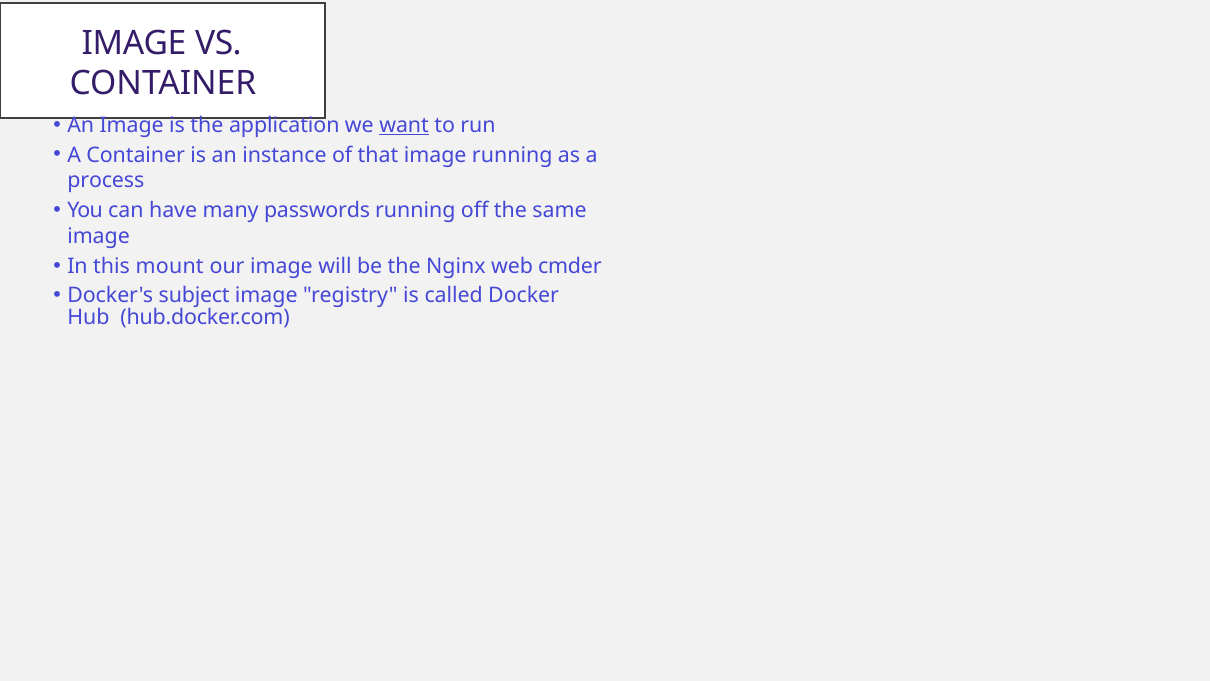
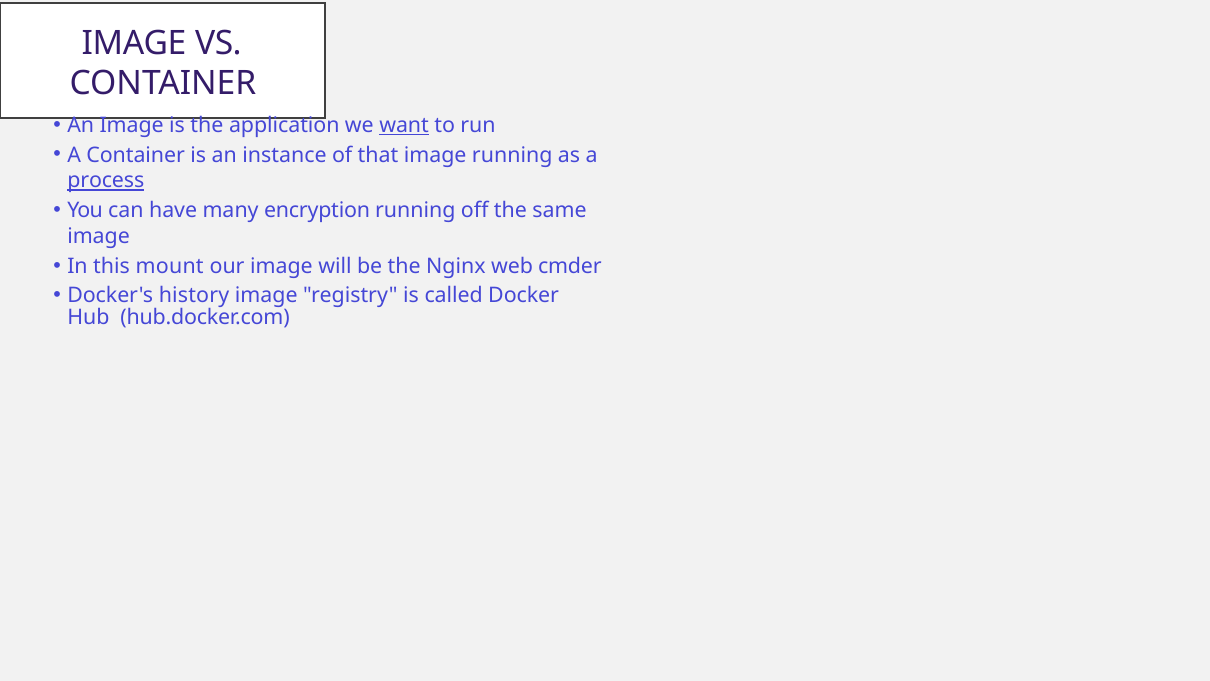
process underline: none -> present
passwords: passwords -> encryption
subject: subject -> history
